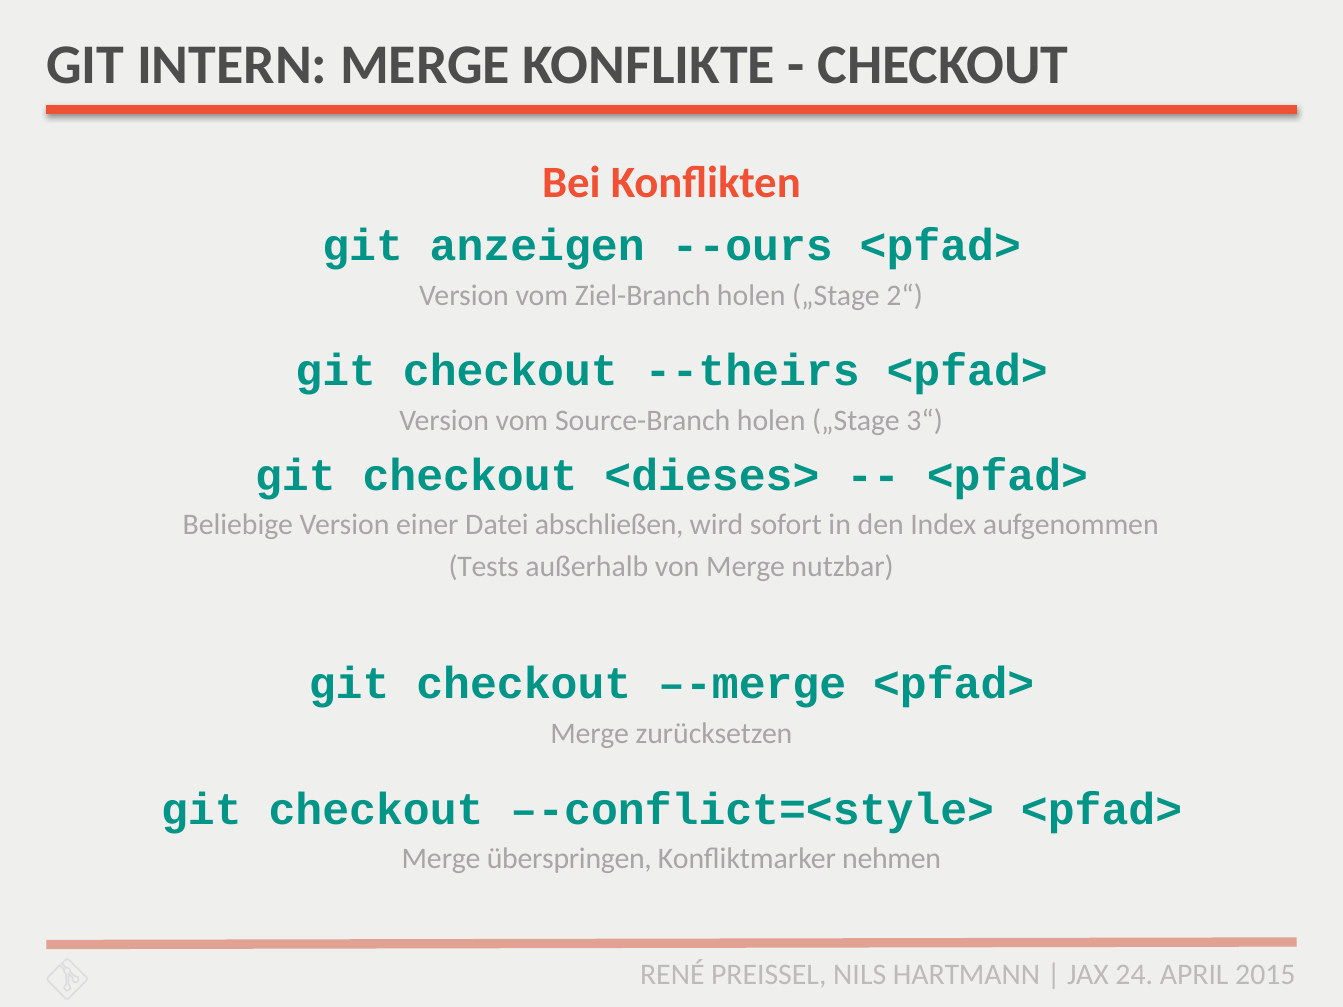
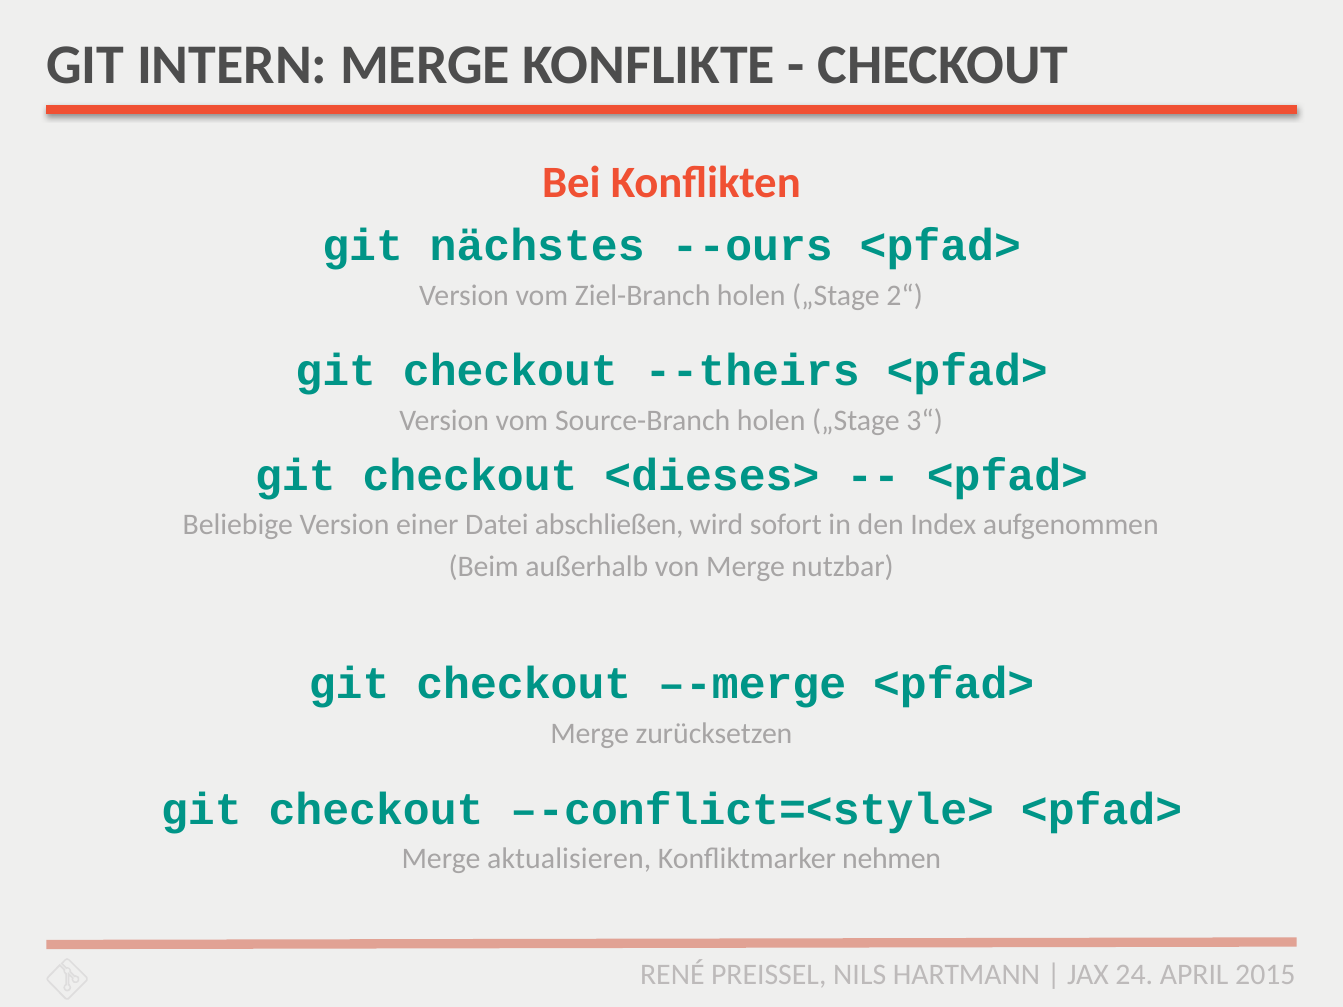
anzeigen: anzeigen -> nächstes
Tests: Tests -> Beim
überspringen: überspringen -> aktualisieren
